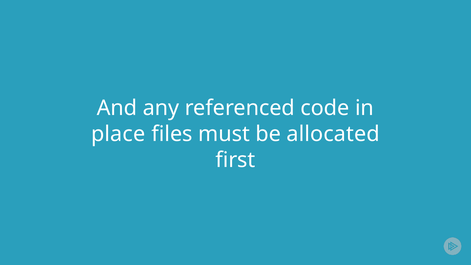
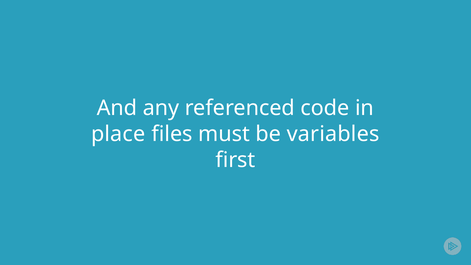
allocated: allocated -> variables
